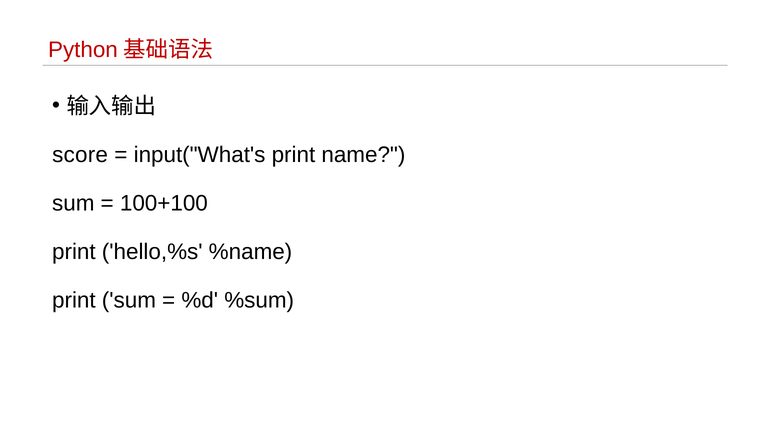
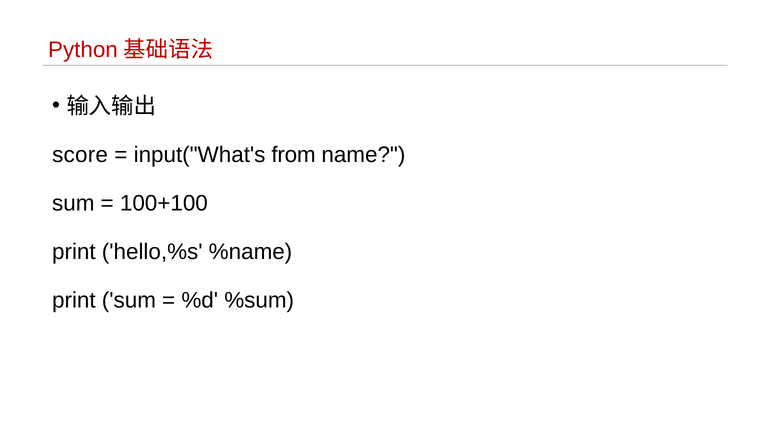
input("What's print: print -> from
